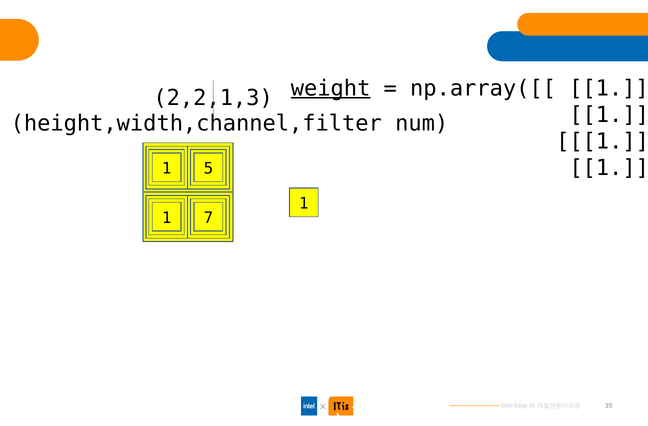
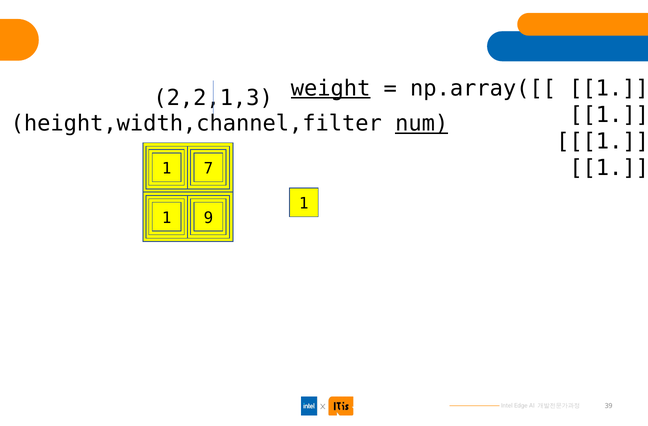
num underline: none -> present
5: 5 -> 7
7: 7 -> 9
